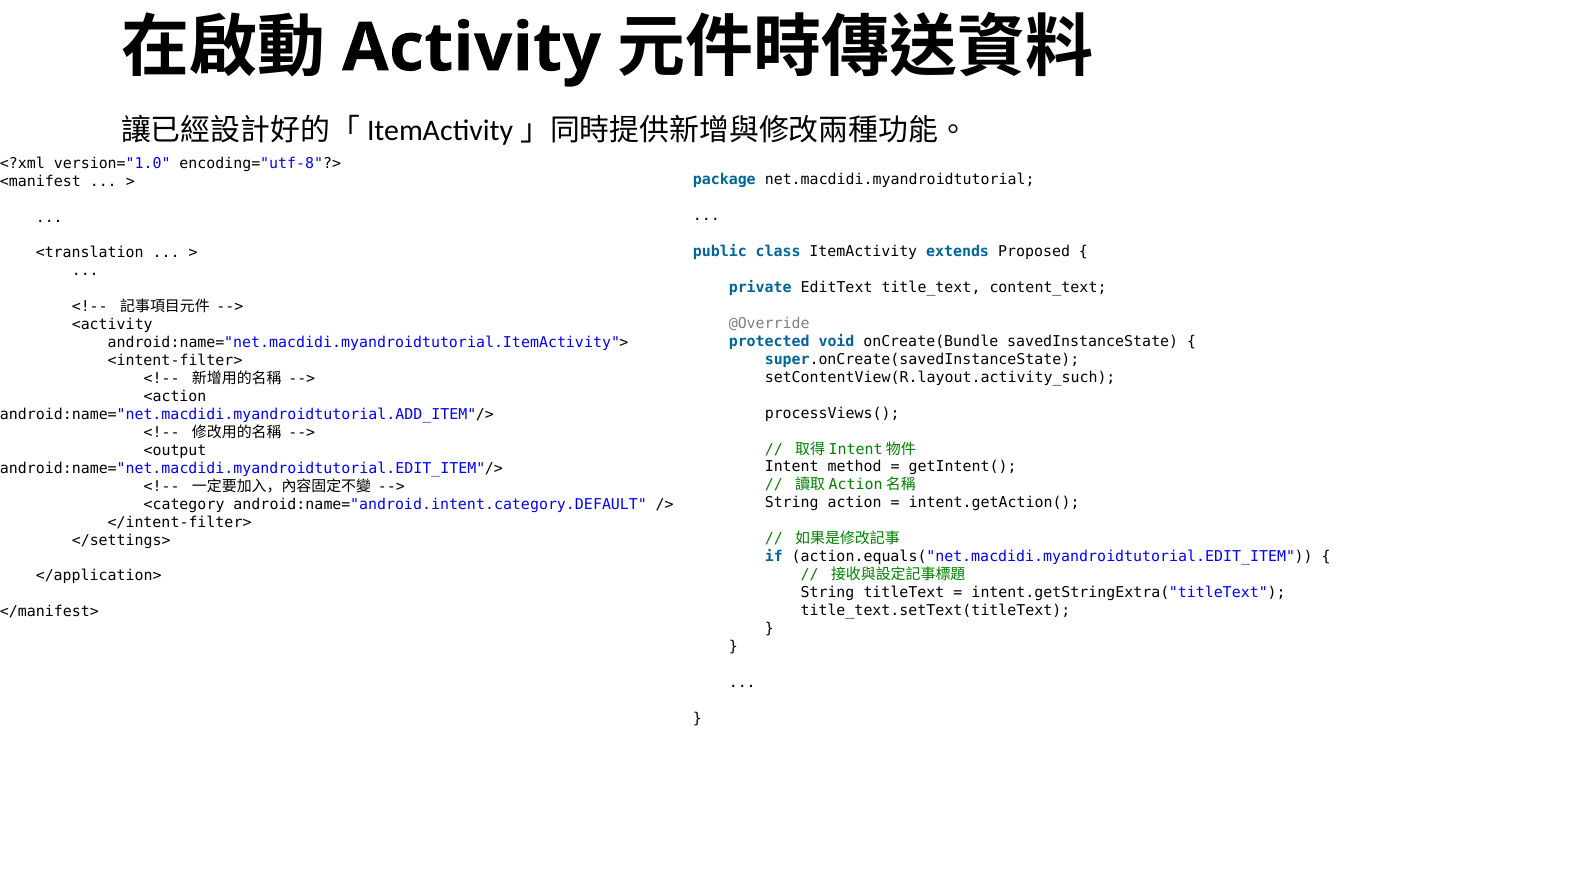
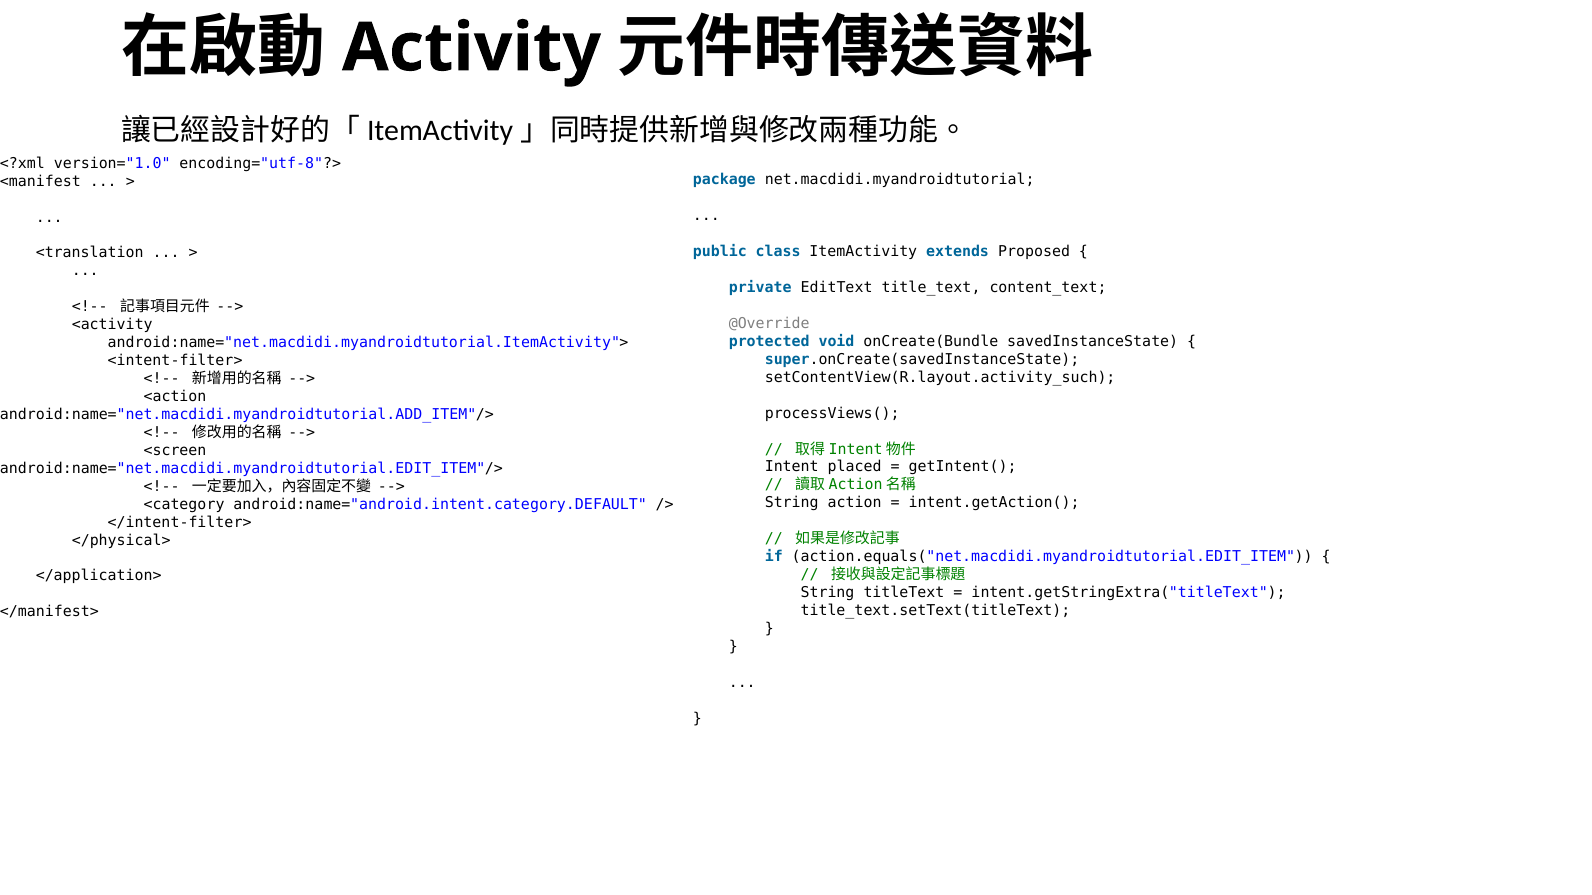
<output: <output -> <screen
method: method -> placed
</settings>: </settings> -> </physical>
